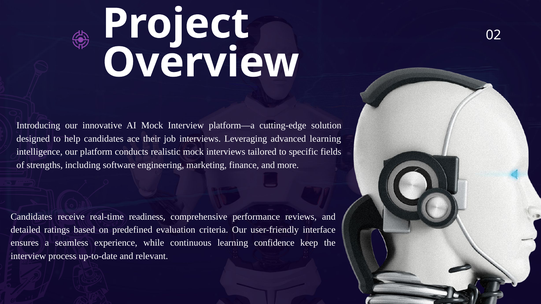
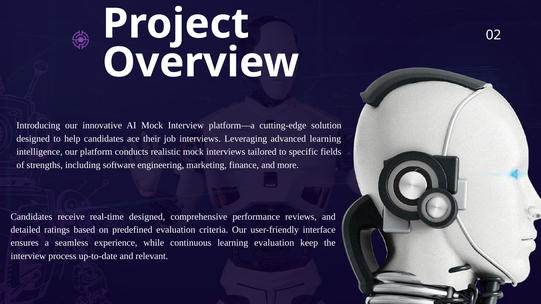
real-time readiness: readiness -> designed
learning confidence: confidence -> evaluation
